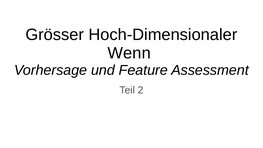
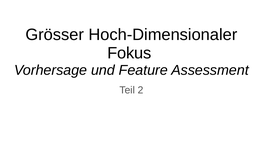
Wenn: Wenn -> Fokus
